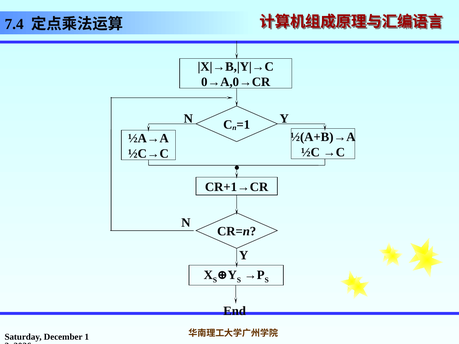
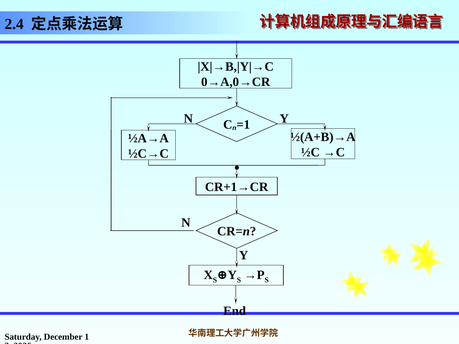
7.4: 7.4 -> 2.4
